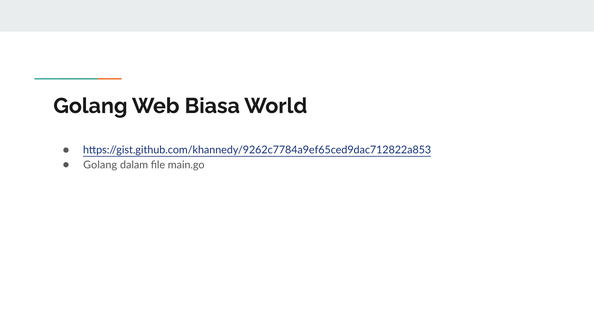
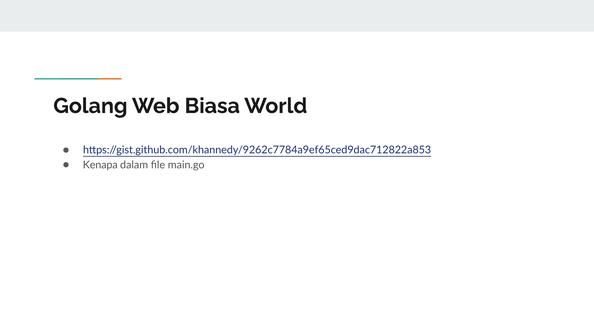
Golang at (100, 165): Golang -> Kenapa
